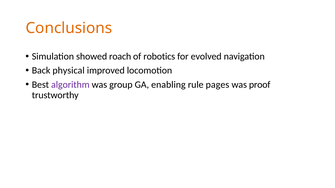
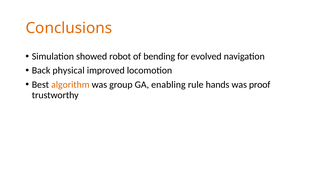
roach: roach -> robot
robotics: robotics -> bending
algorithm colour: purple -> orange
pages: pages -> hands
